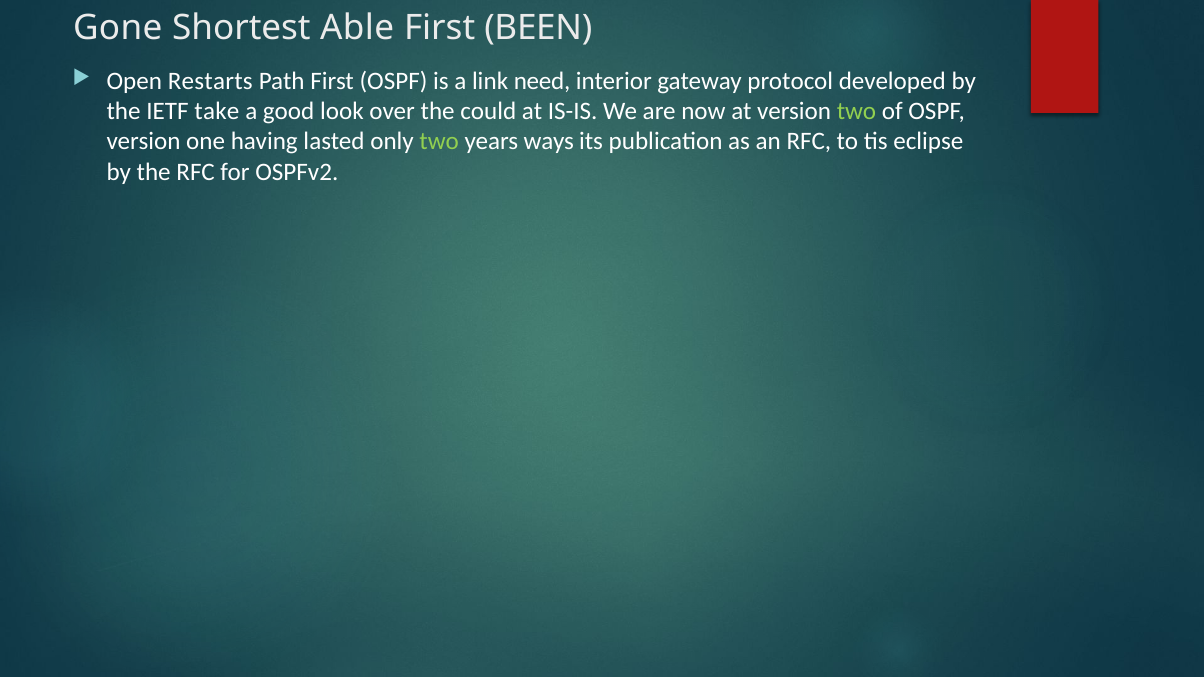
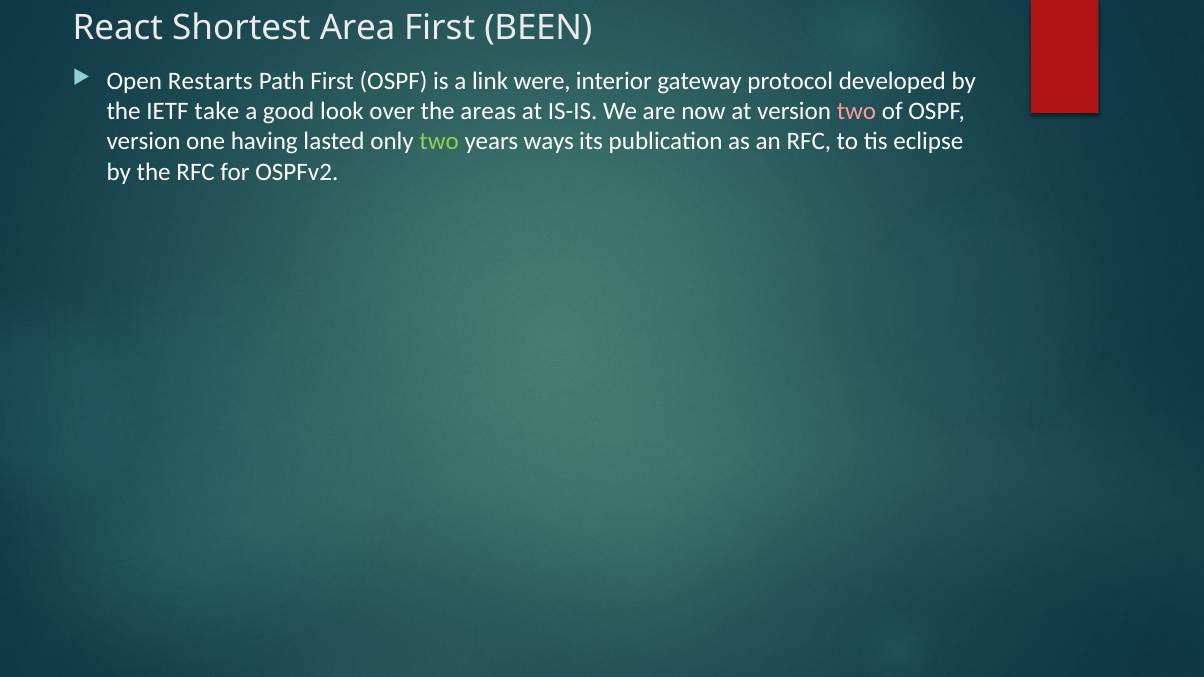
Gone: Gone -> React
Able: Able -> Area
need: need -> were
could: could -> areas
two at (857, 112) colour: light green -> pink
